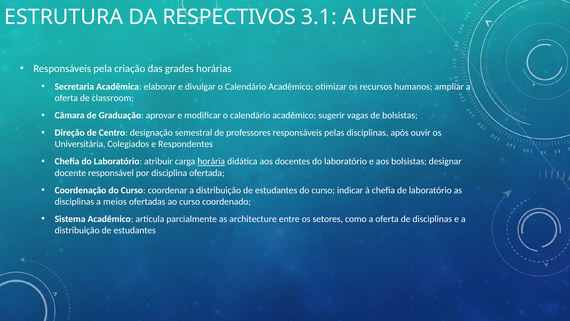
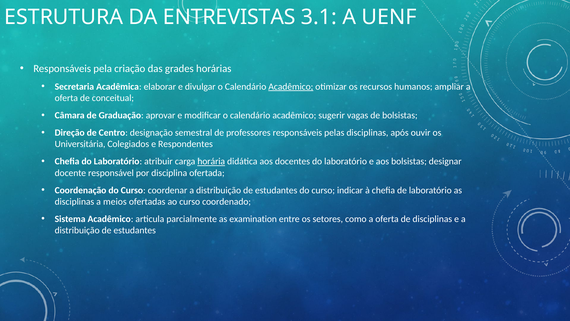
RESPECTIVOS: RESPECTIVOS -> ENTREVISTAS
Acadêmico at (291, 87) underline: none -> present
classroom: classroom -> conceitual
architecture: architecture -> examination
